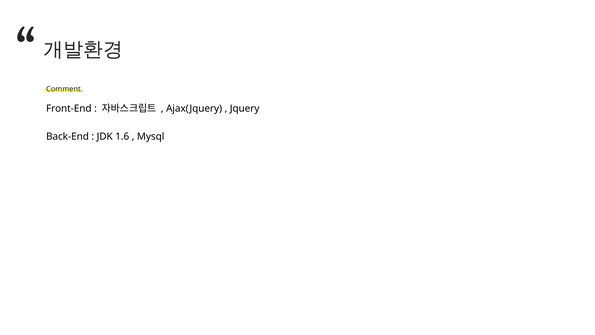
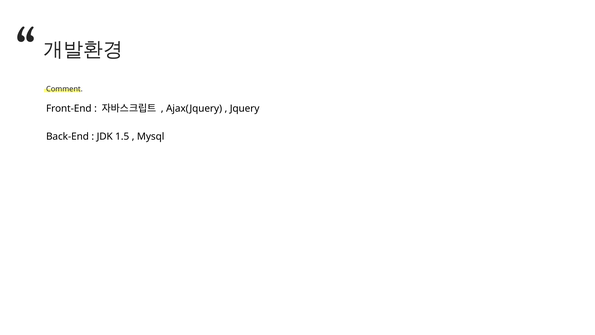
1.6: 1.6 -> 1.5
